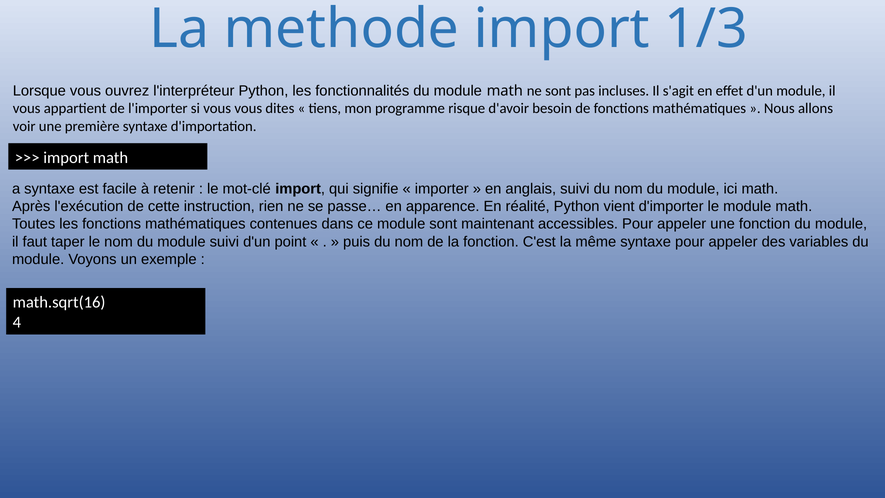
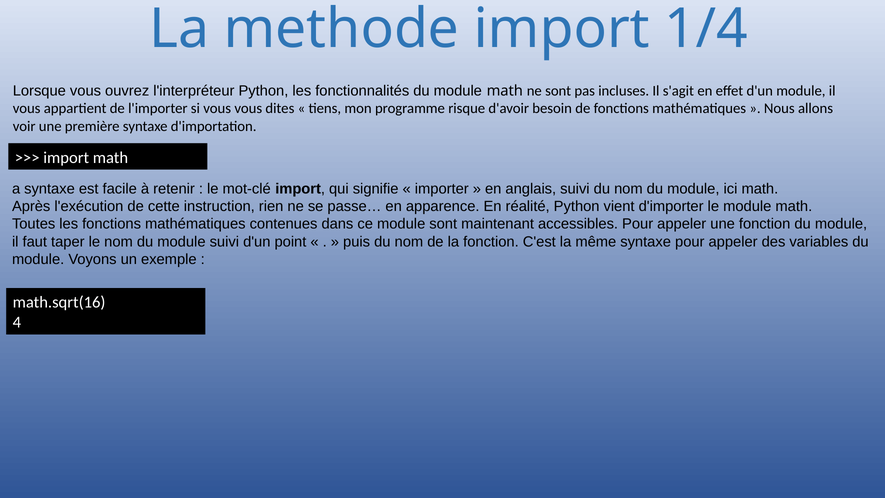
1/3: 1/3 -> 1/4
